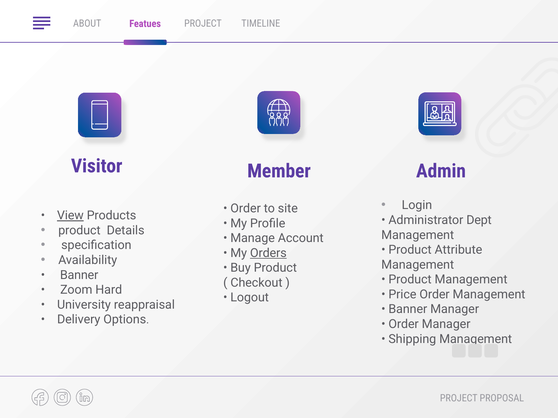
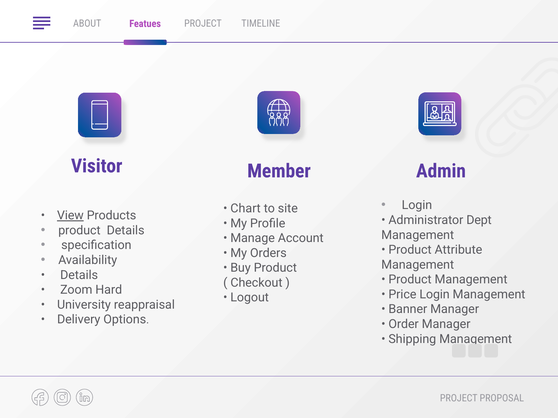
Order at (246, 209): Order -> Chart
Orders underline: present -> none
Banner at (79, 275): Banner -> Details
Price Order: Order -> Login
